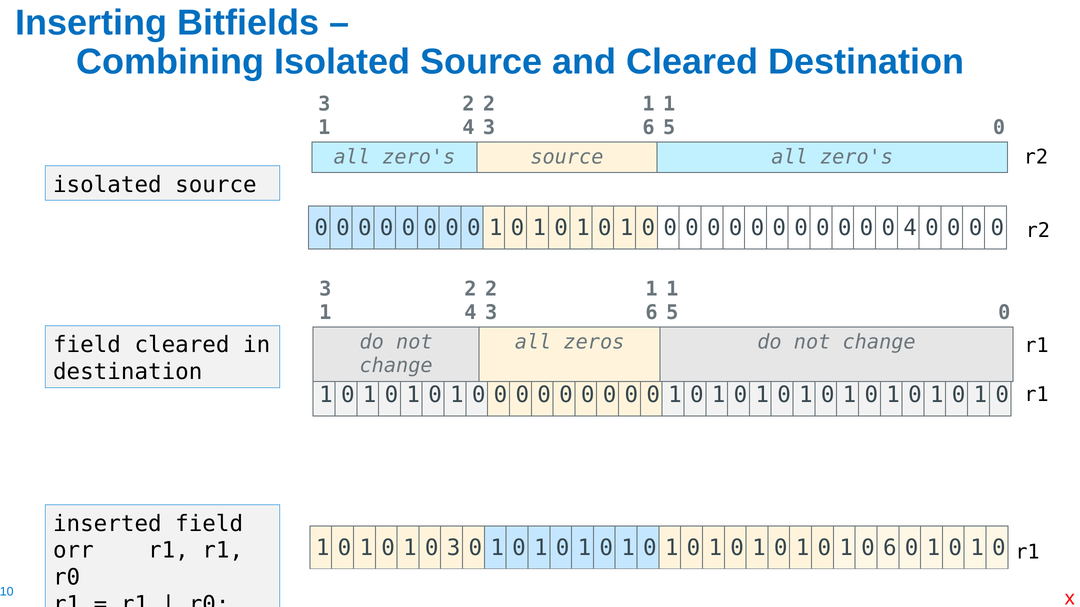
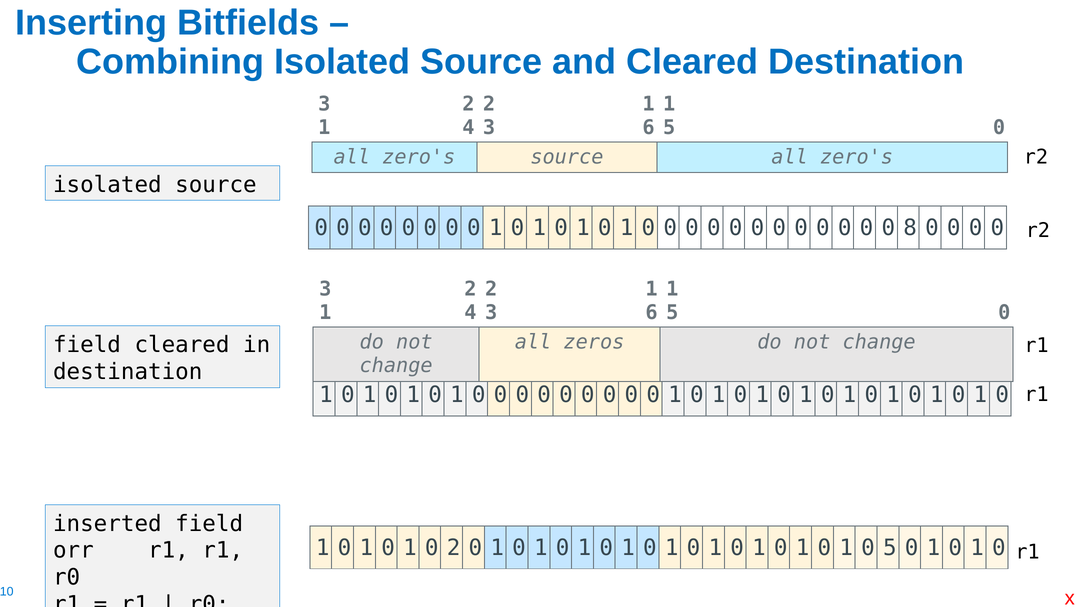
0 4: 4 -> 8
3 at (454, 548): 3 -> 2
0 6: 6 -> 5
